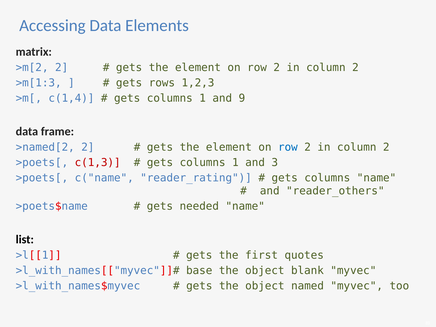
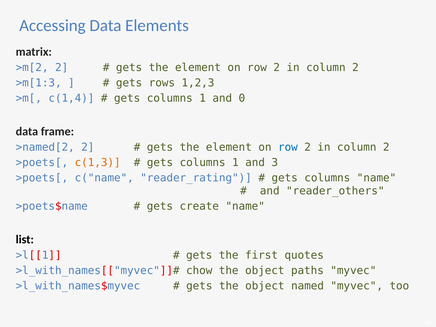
9: 9 -> 0
c(1,3 colour: red -> orange
needed: needed -> create
base: base -> chow
blank: blank -> paths
